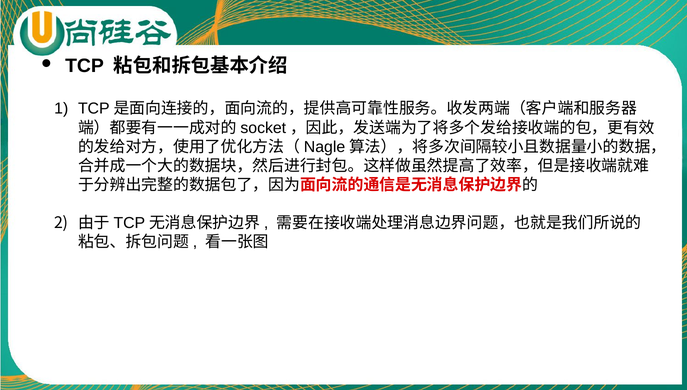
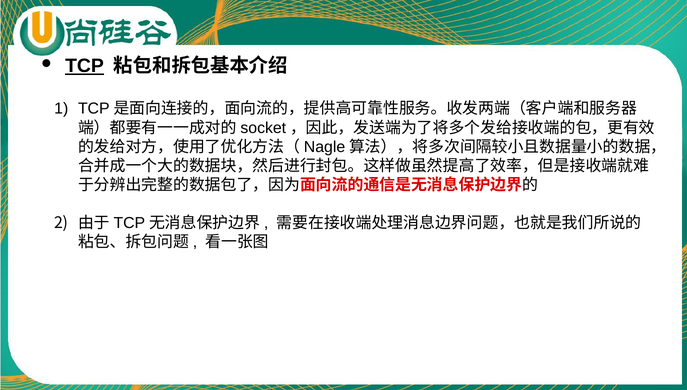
TCP underline: none -> present
